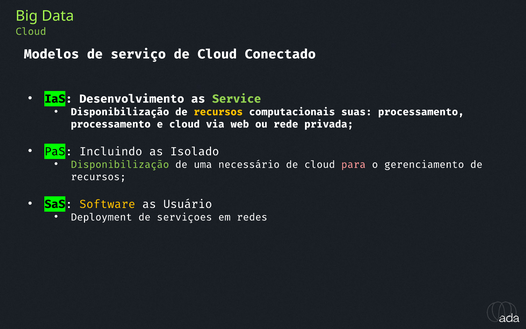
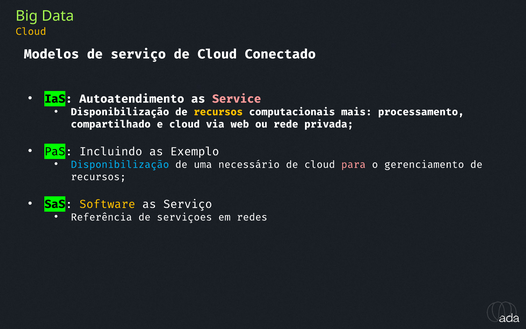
Cloud at (31, 31) colour: light green -> yellow
Desenvolvimento: Desenvolvimento -> Autoatendimento
Service colour: light green -> pink
suas: suas -> mais
processamento at (111, 124): processamento -> compartilhado
Isolado: Isolado -> Exemplo
Disponibilização at (120, 164) colour: light green -> light blue
as Usuário: Usuário -> Serviço
Deployment: Deployment -> Referência
